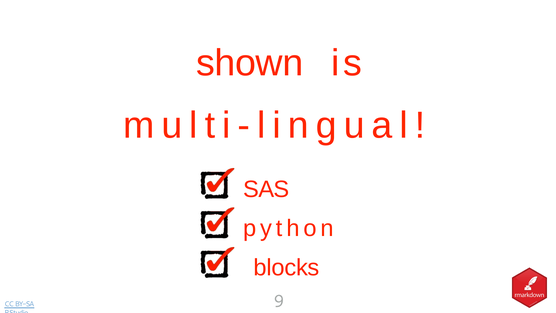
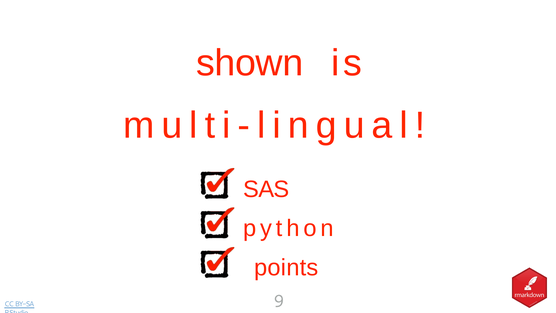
blocks: blocks -> points
